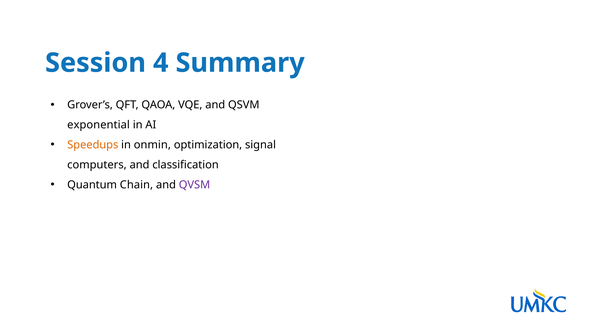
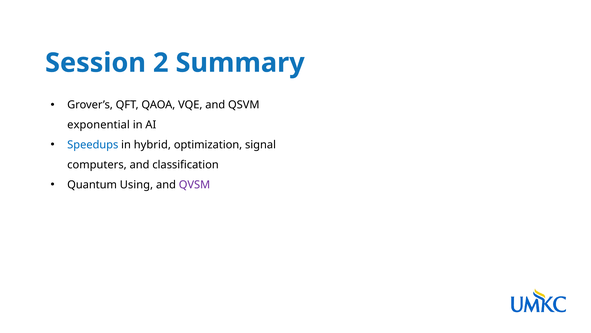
4: 4 -> 2
Speedups colour: orange -> blue
onmin: onmin -> hybrid
Chain: Chain -> Using
